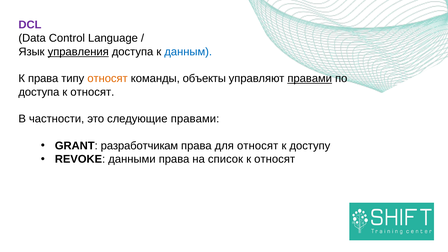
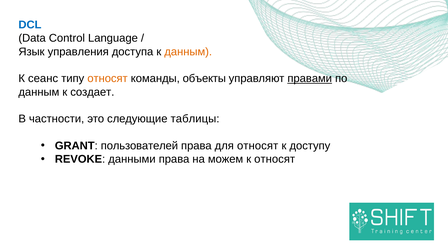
DCL colour: purple -> blue
управления underline: present -> none
данным at (188, 52) colour: blue -> orange
К права: права -> сеанс
доступа at (39, 92): доступа -> данным
относят at (92, 92): относят -> создает
следующие правами: правами -> таблицы
разработчикам: разработчикам -> пользователей
список: список -> можем
